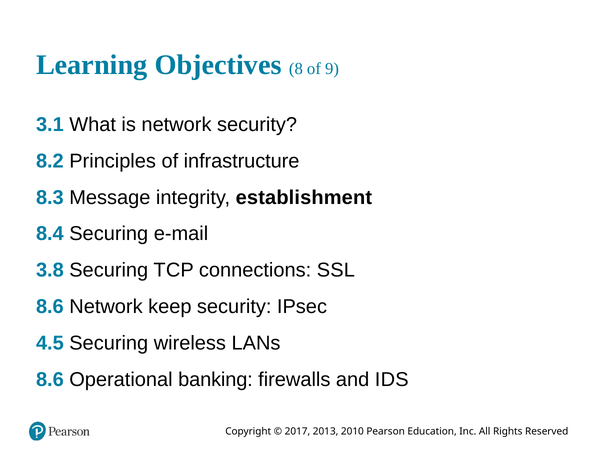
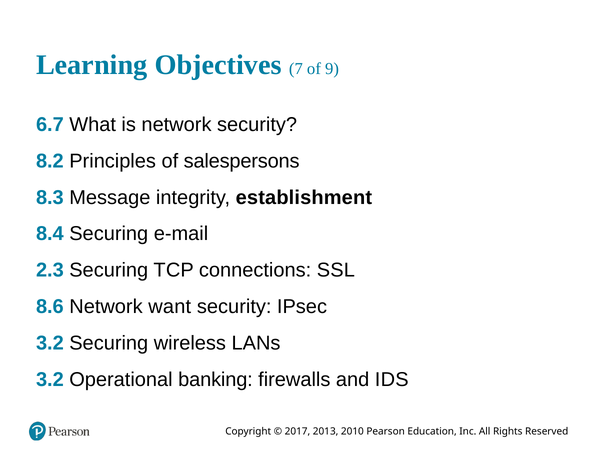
8: 8 -> 7
3.1: 3.1 -> 6.7
infrastructure: infrastructure -> salespersons
3.8: 3.8 -> 2.3
keep: keep -> want
4.5 at (50, 343): 4.5 -> 3.2
8.6 at (50, 380): 8.6 -> 3.2
